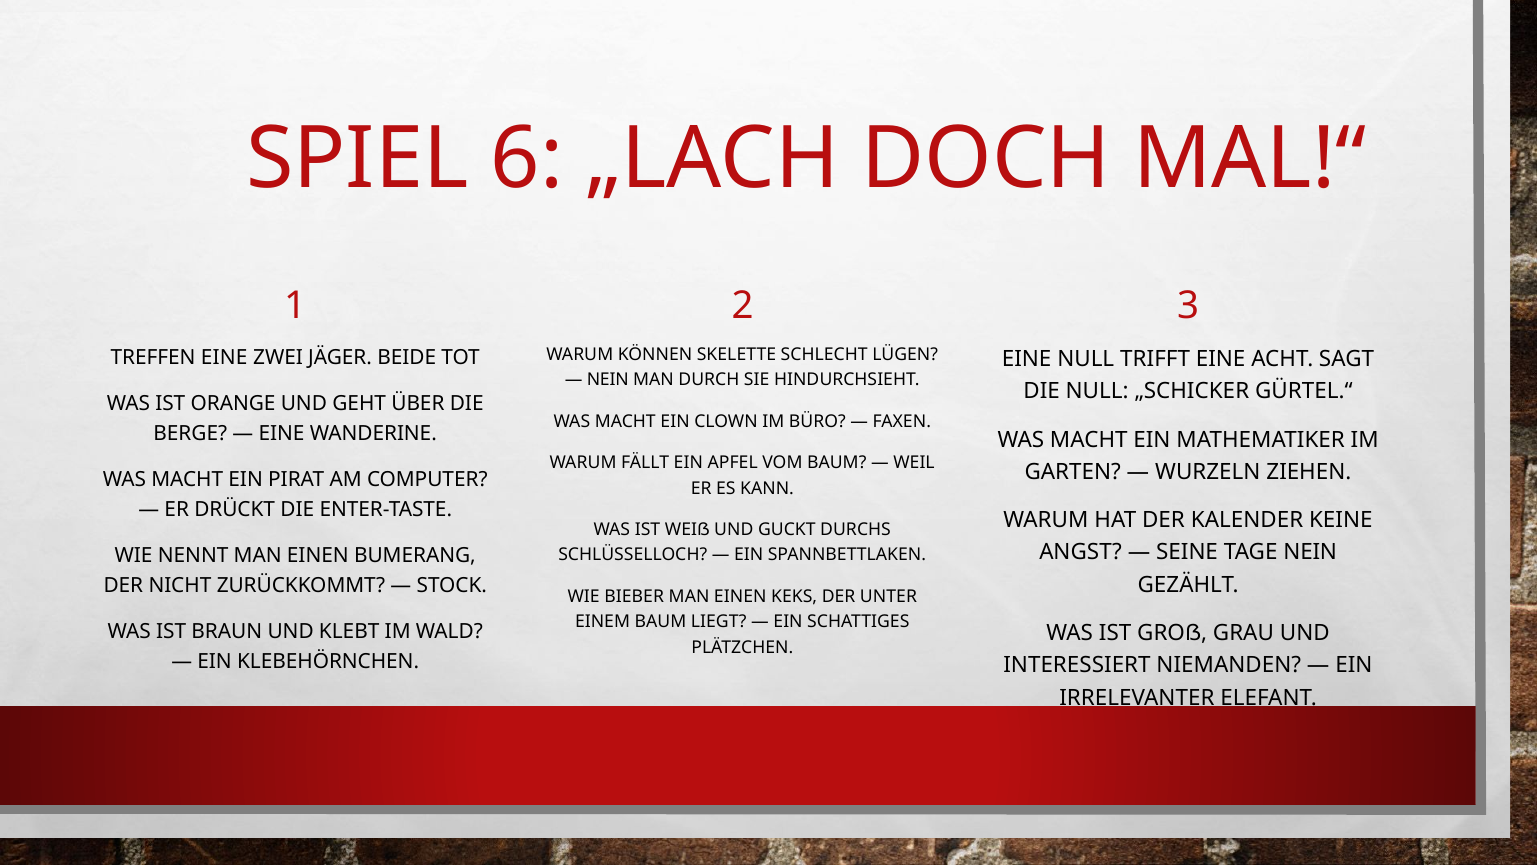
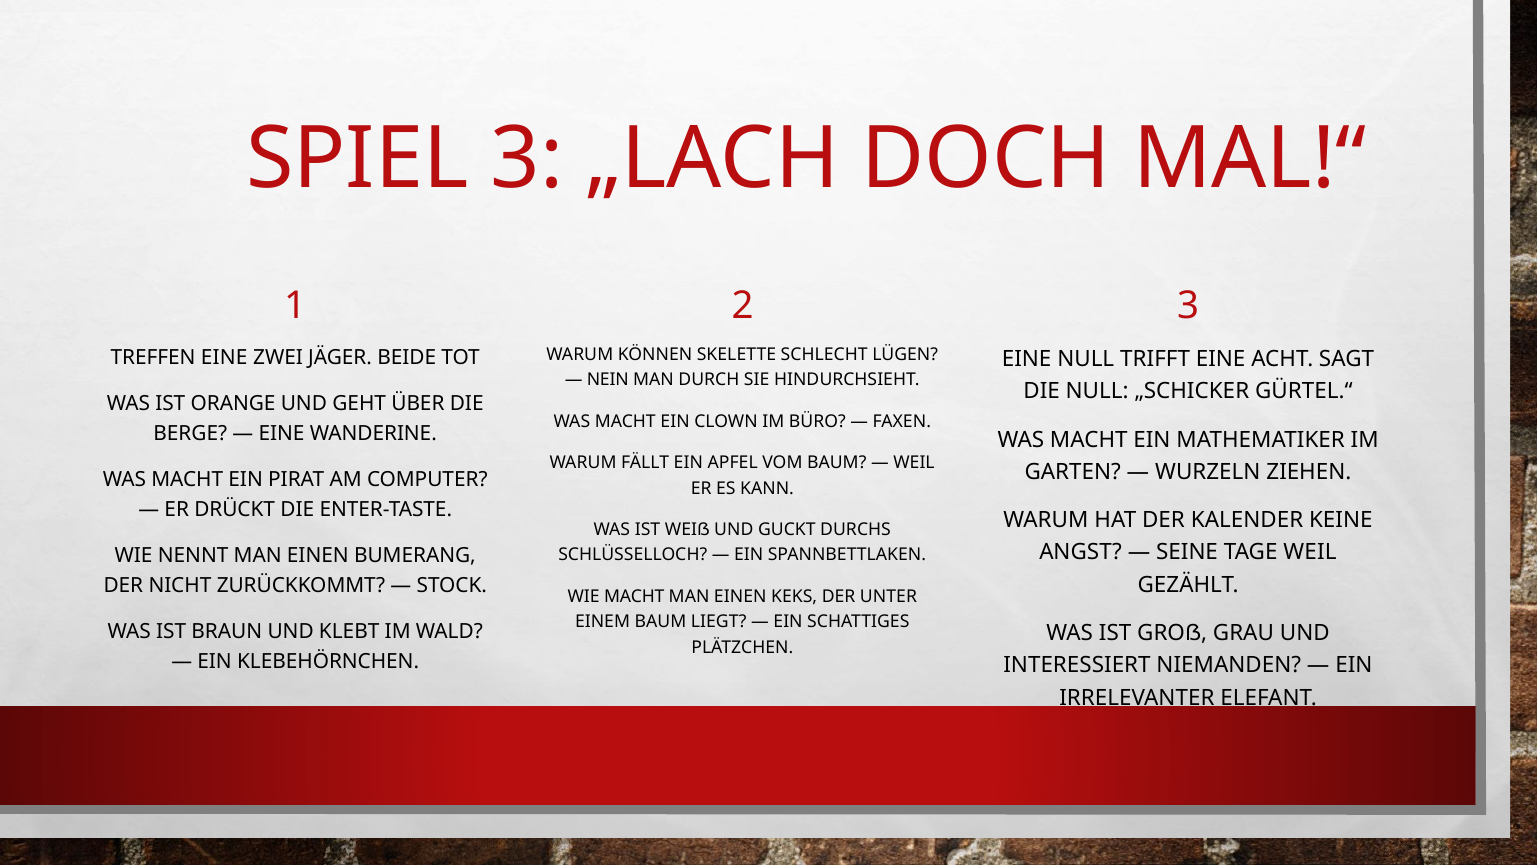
SPIEL 6: 6 -> 3
TAGE NEIN: NEIN -> WEIL
WIE BIEBER: BIEBER -> MACHT
